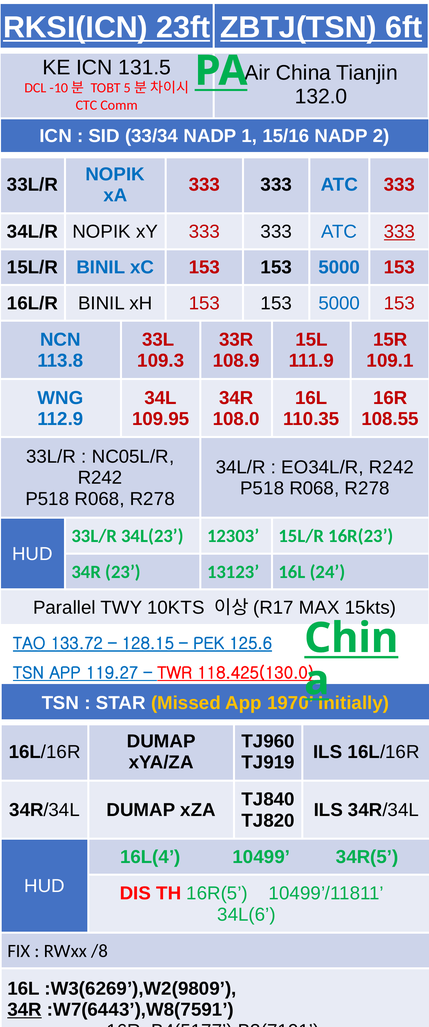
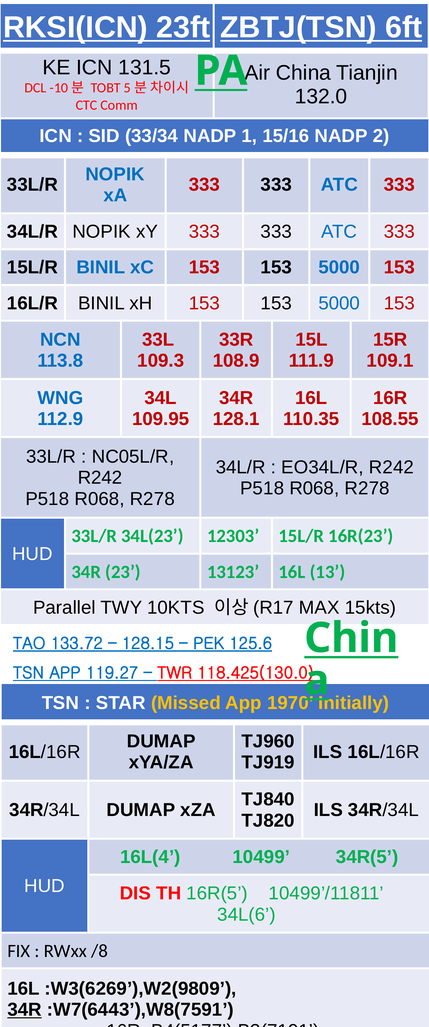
333 at (399, 232) underline: present -> none
108.0: 108.0 -> 128.1
24: 24 -> 13
